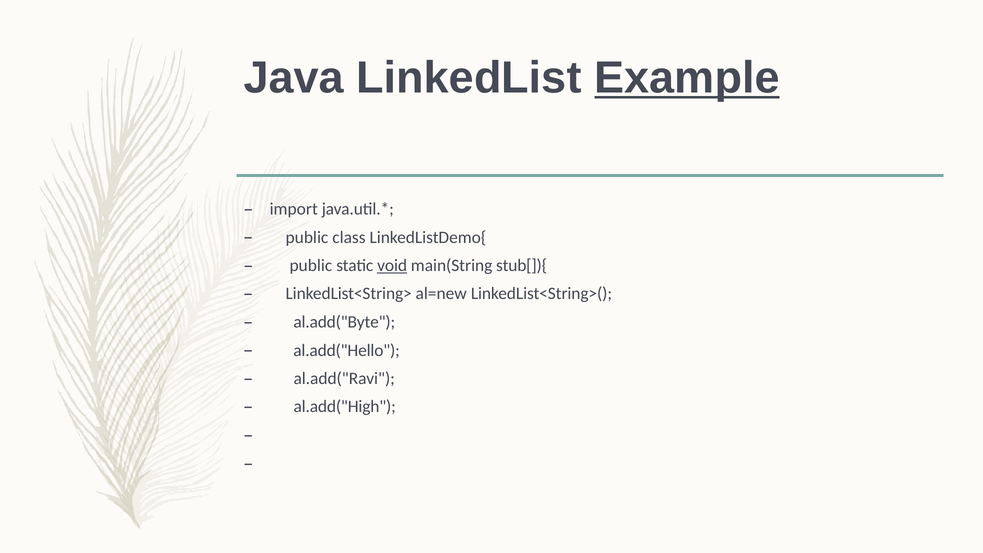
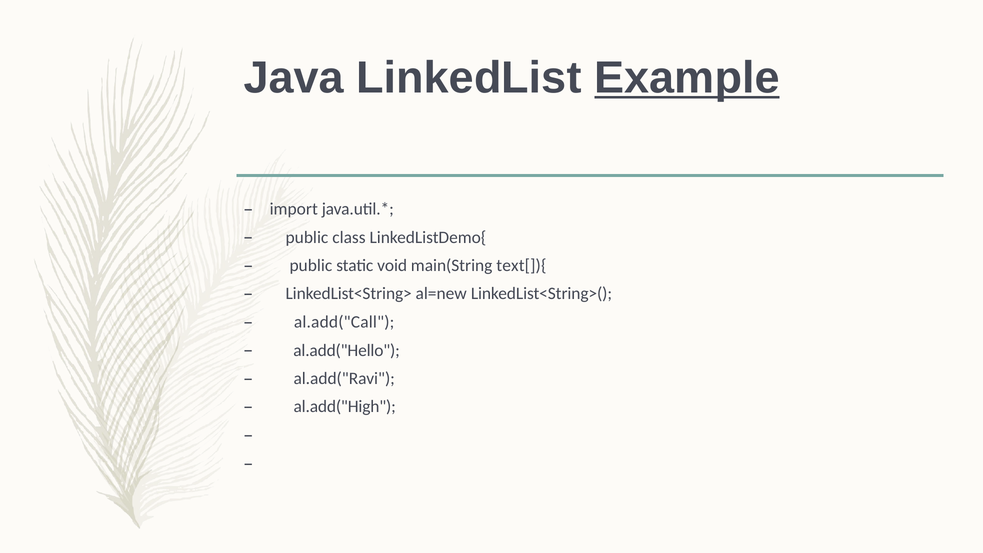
void underline: present -> none
stub[]){: stub[]){ -> text[]){
al.add("Byte: al.add("Byte -> al.add("Call
